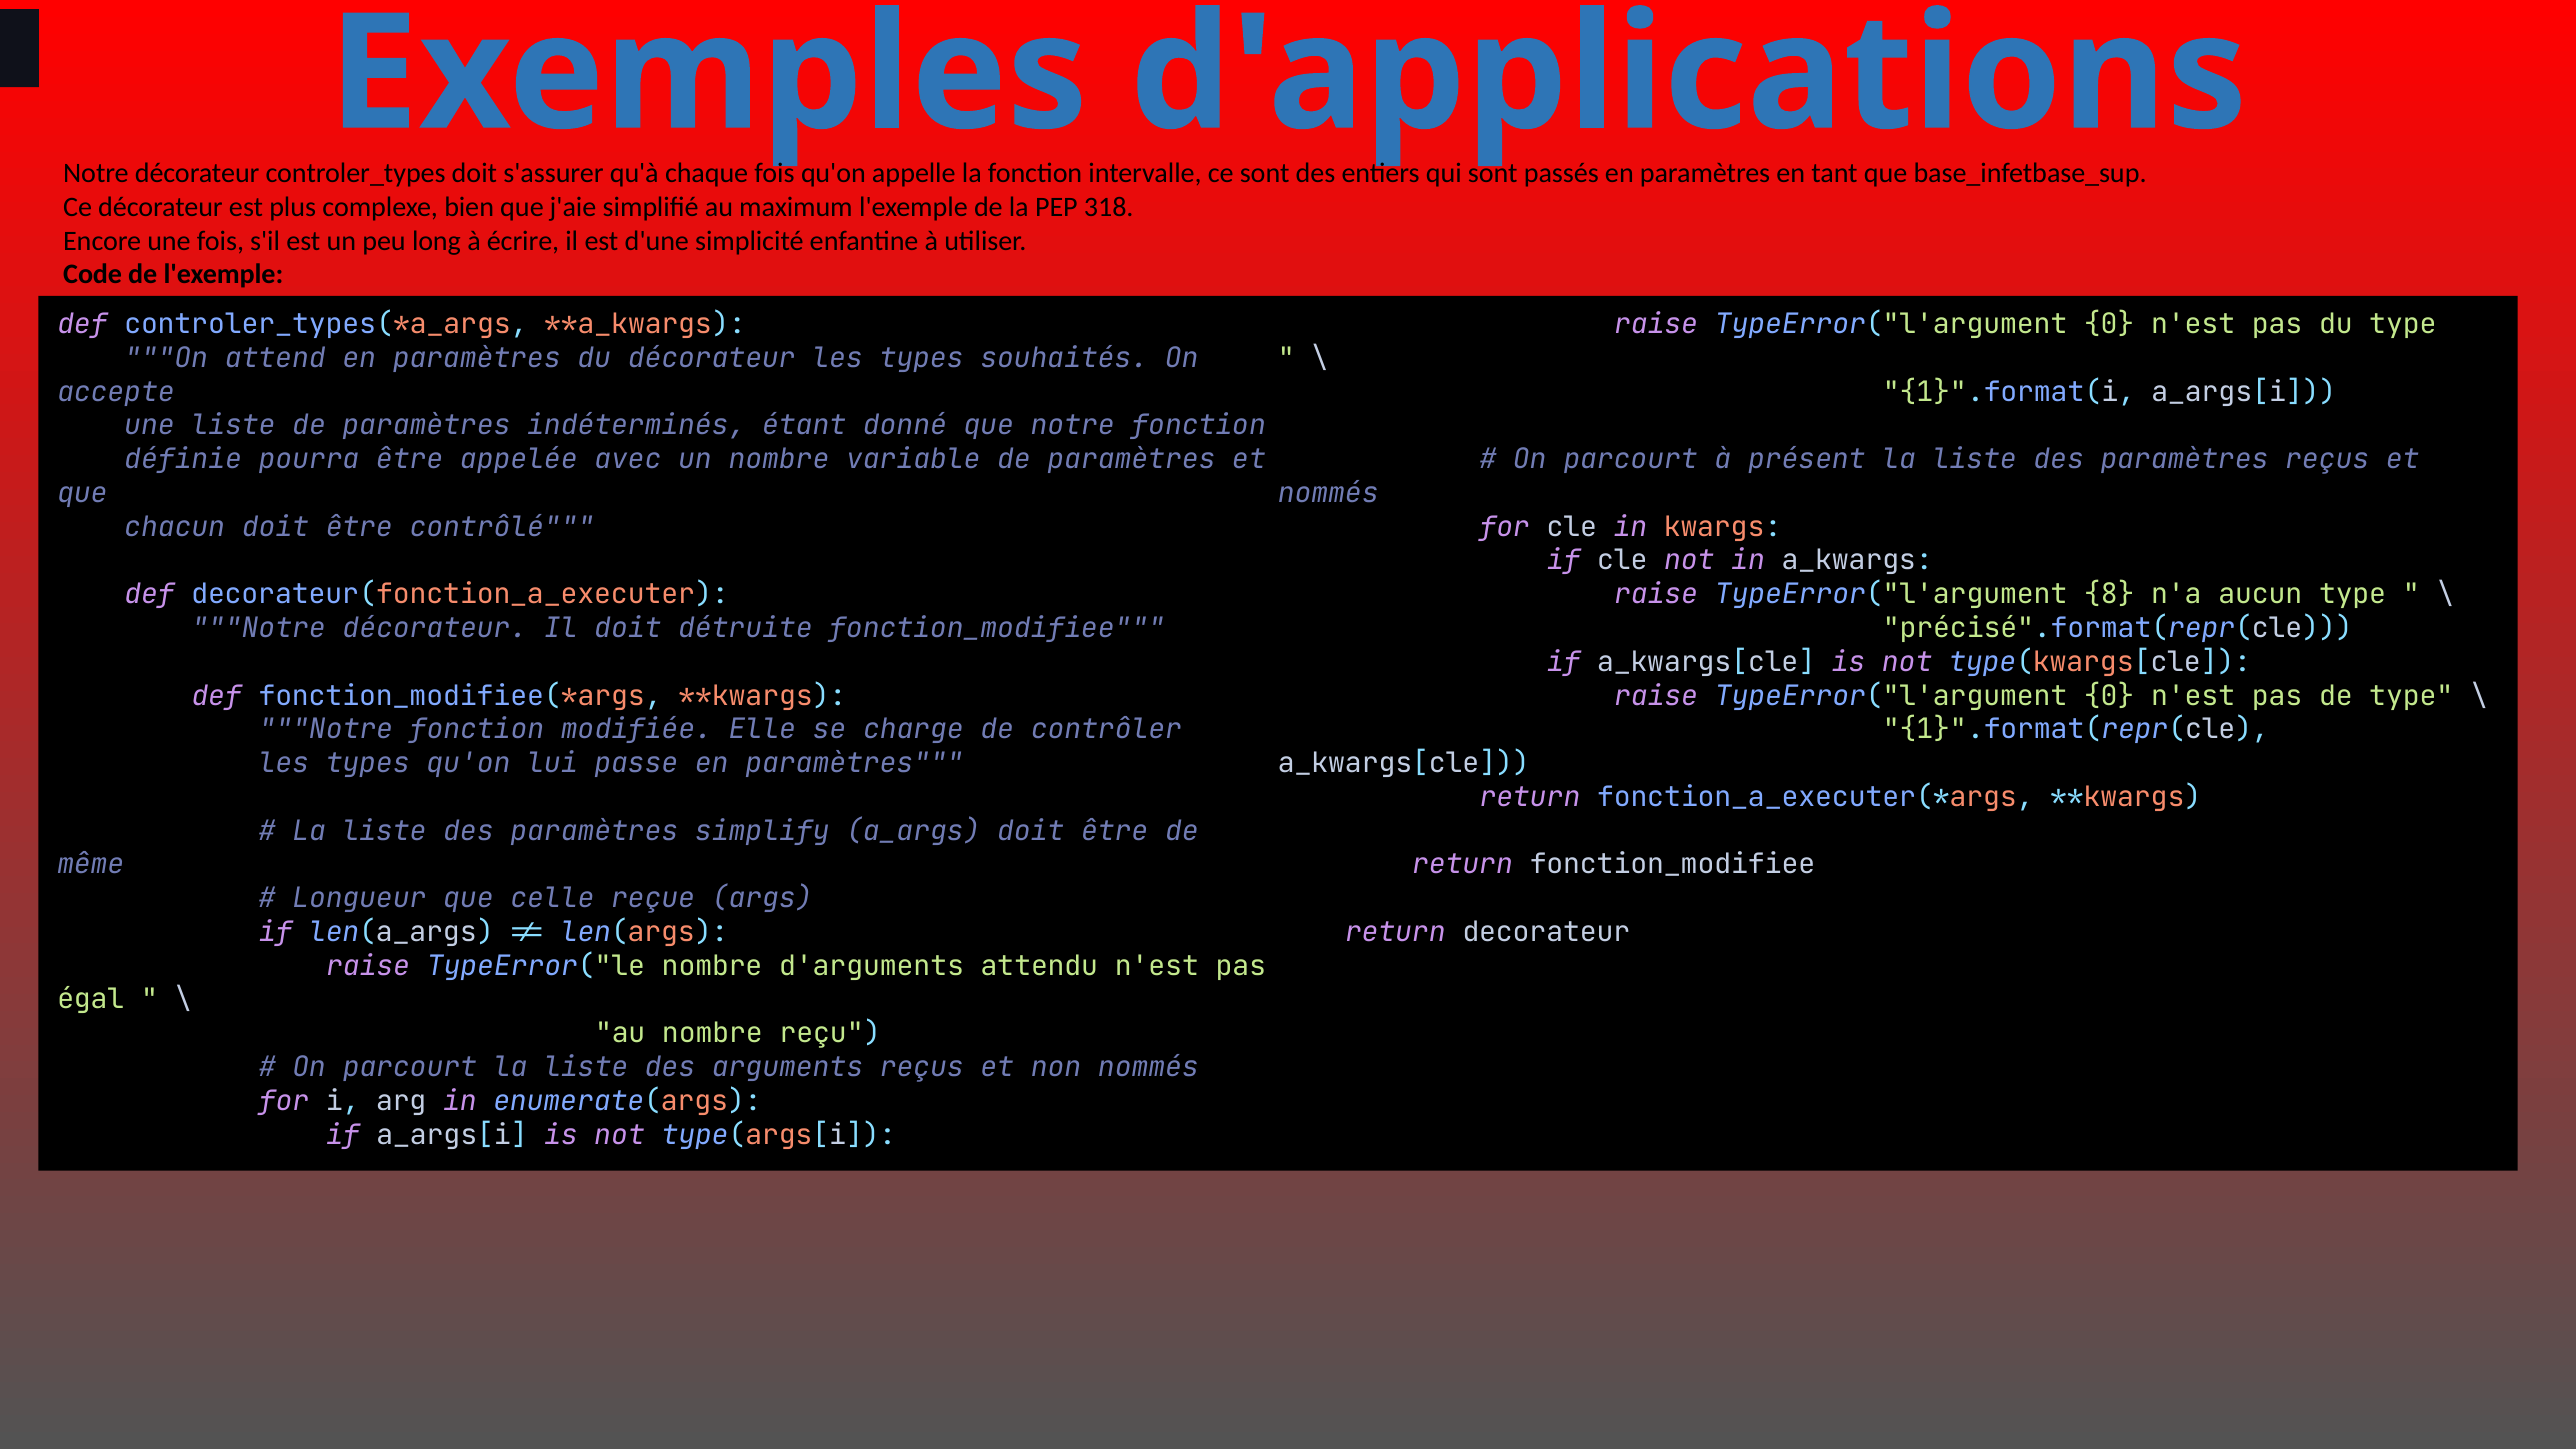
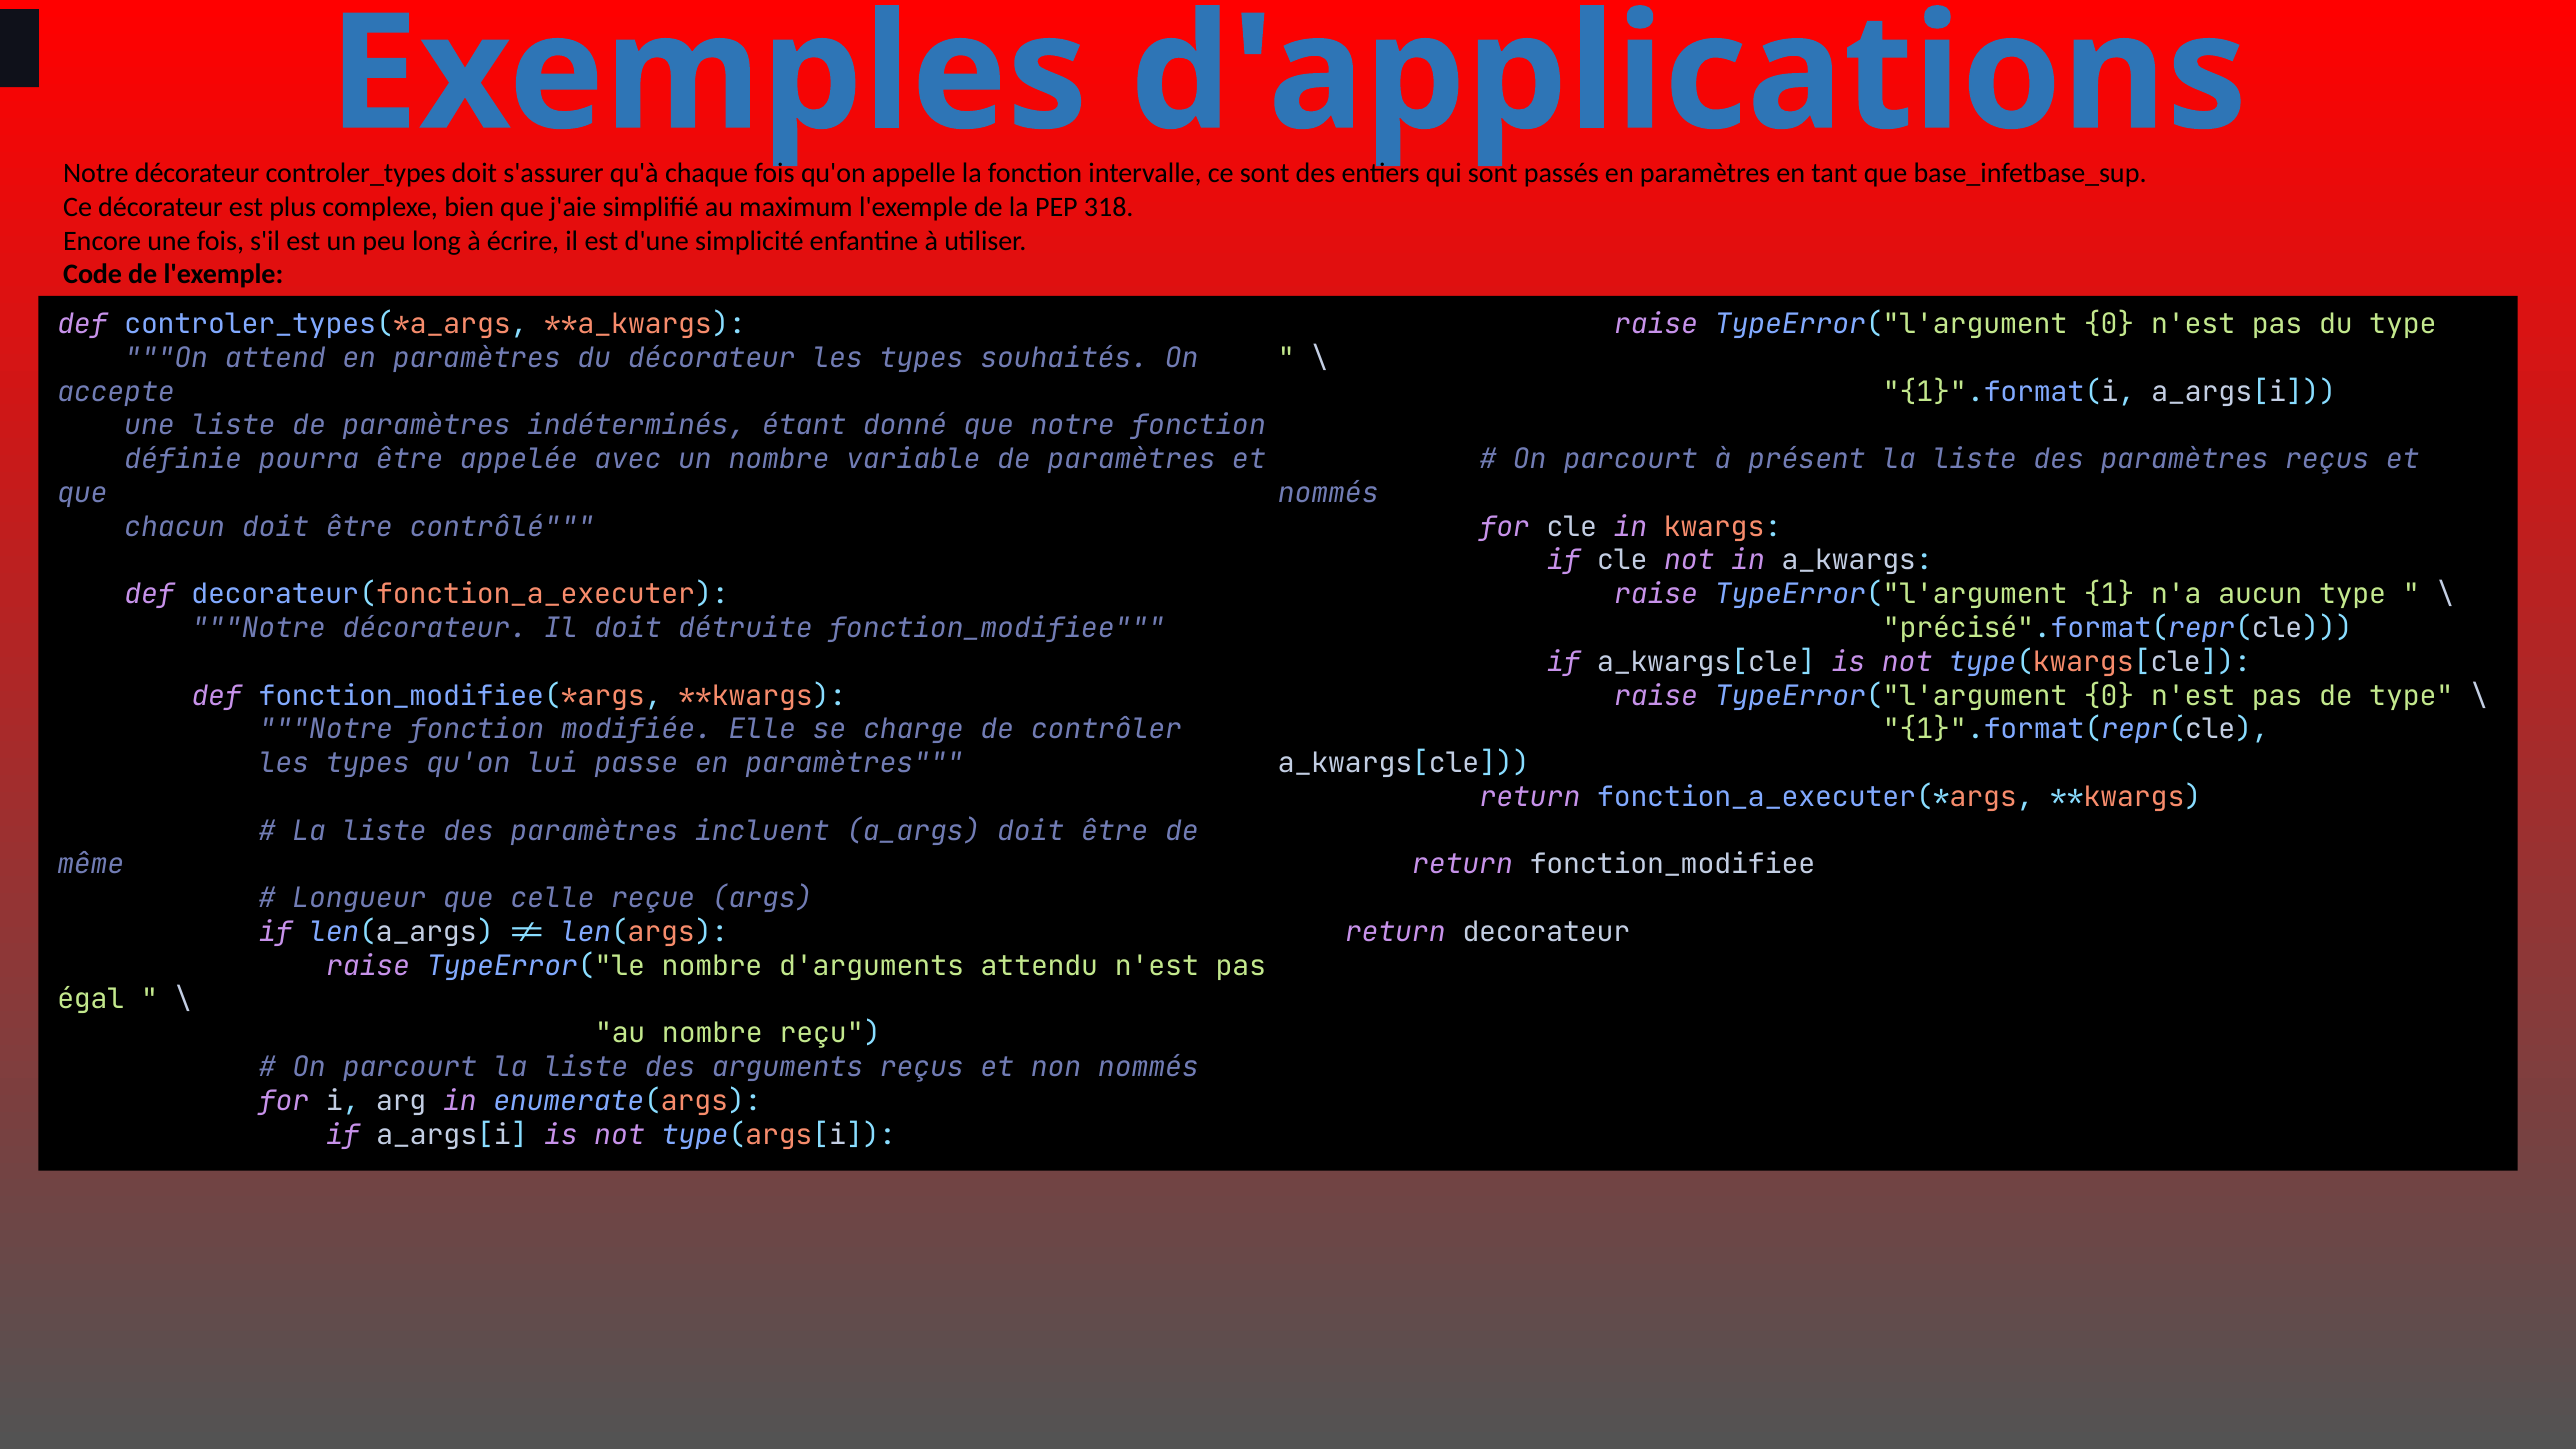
8: 8 -> 1
simplify: simplify -> incluent
